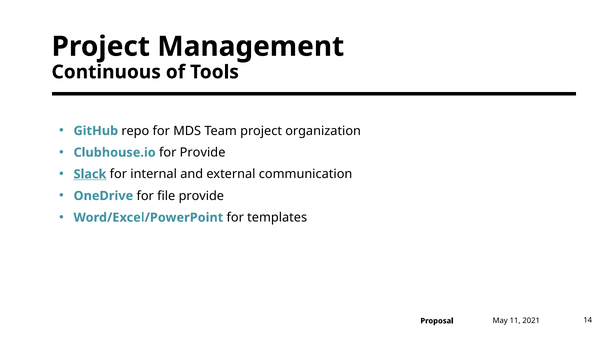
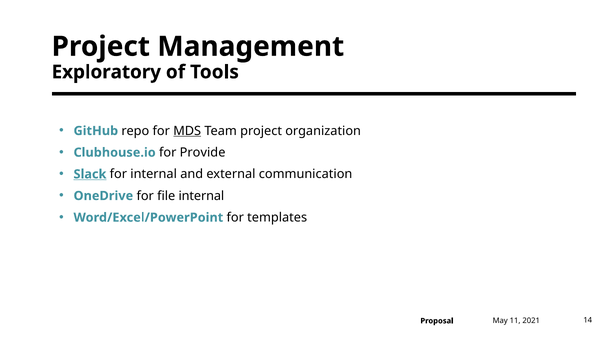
Continuous: Continuous -> Exploratory
MDS underline: none -> present
file provide: provide -> internal
